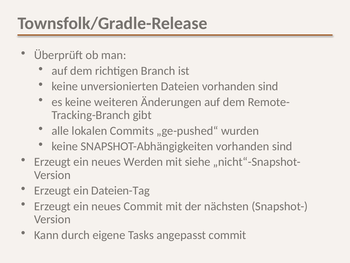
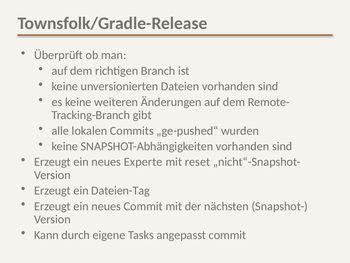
Werden: Werden -> Experte
siehe: siehe -> reset
